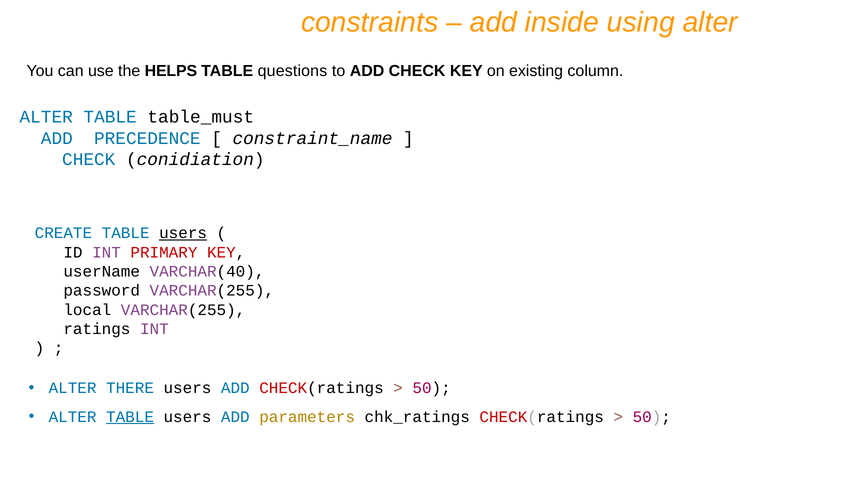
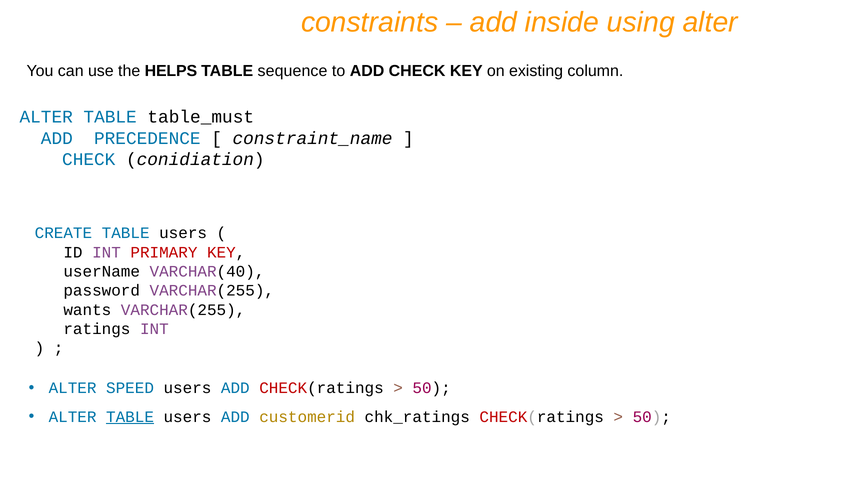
questions: questions -> sequence
users at (183, 233) underline: present -> none
local: local -> wants
THERE: THERE -> SPEED
parameters: parameters -> customerid
